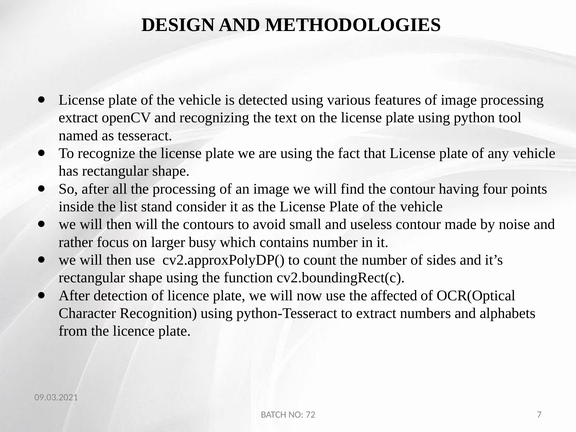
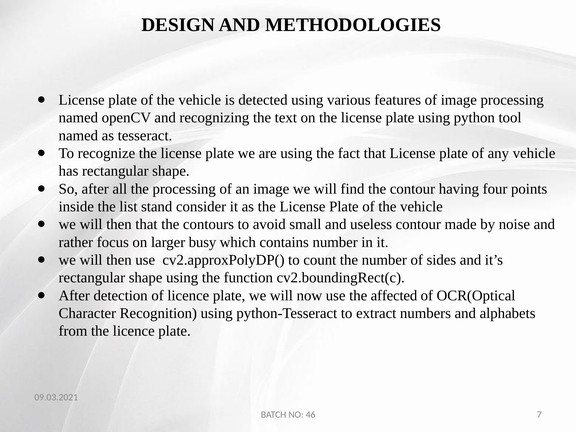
extract at (78, 118): extract -> named
then will: will -> that
72: 72 -> 46
